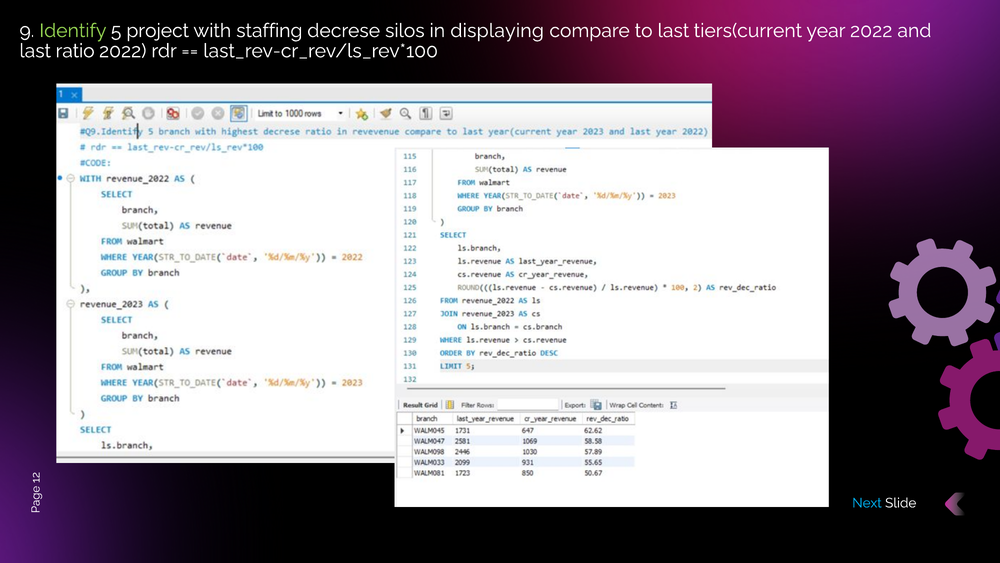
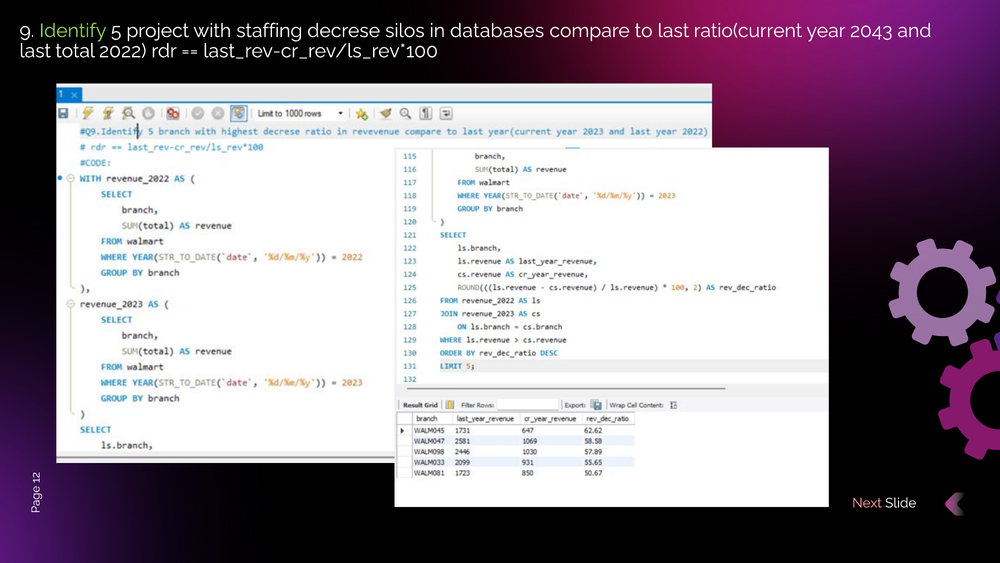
displaying: displaying -> databases
tiers(current: tiers(current -> ratio(current
year 2022: 2022 -> 2043
ratio: ratio -> total
Next colour: light blue -> pink
